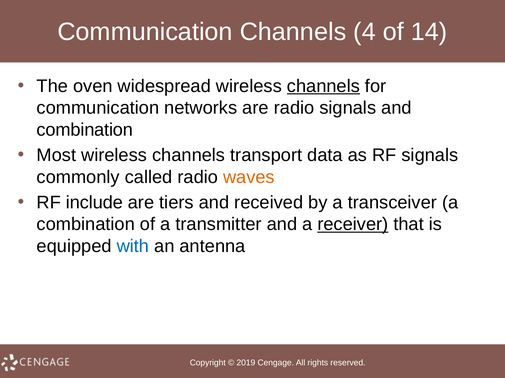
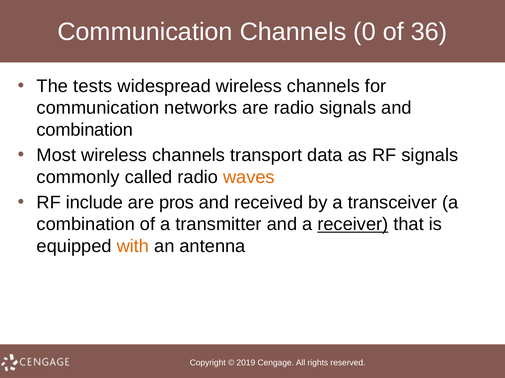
4: 4 -> 0
14: 14 -> 36
oven: oven -> tests
channels at (323, 86) underline: present -> none
tiers: tiers -> pros
with colour: blue -> orange
